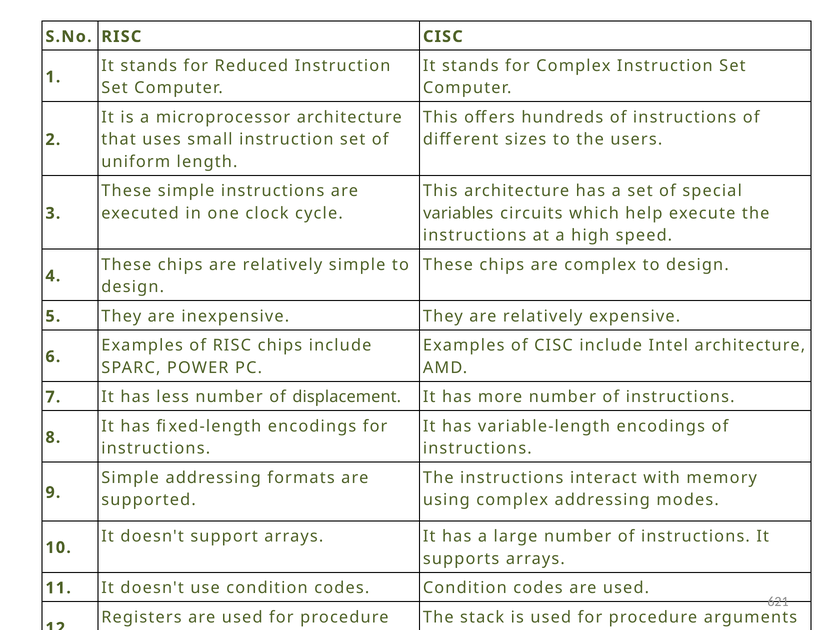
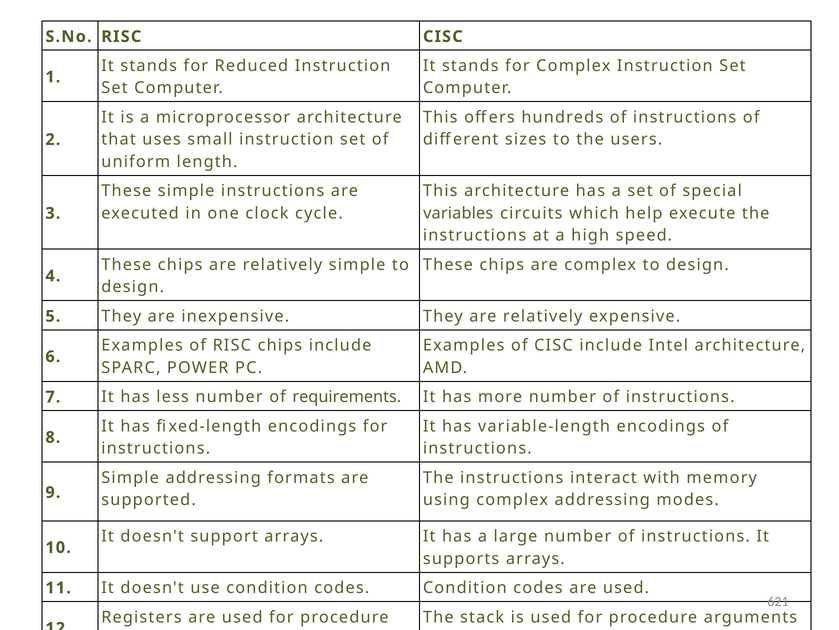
displacement: displacement -> requirements
